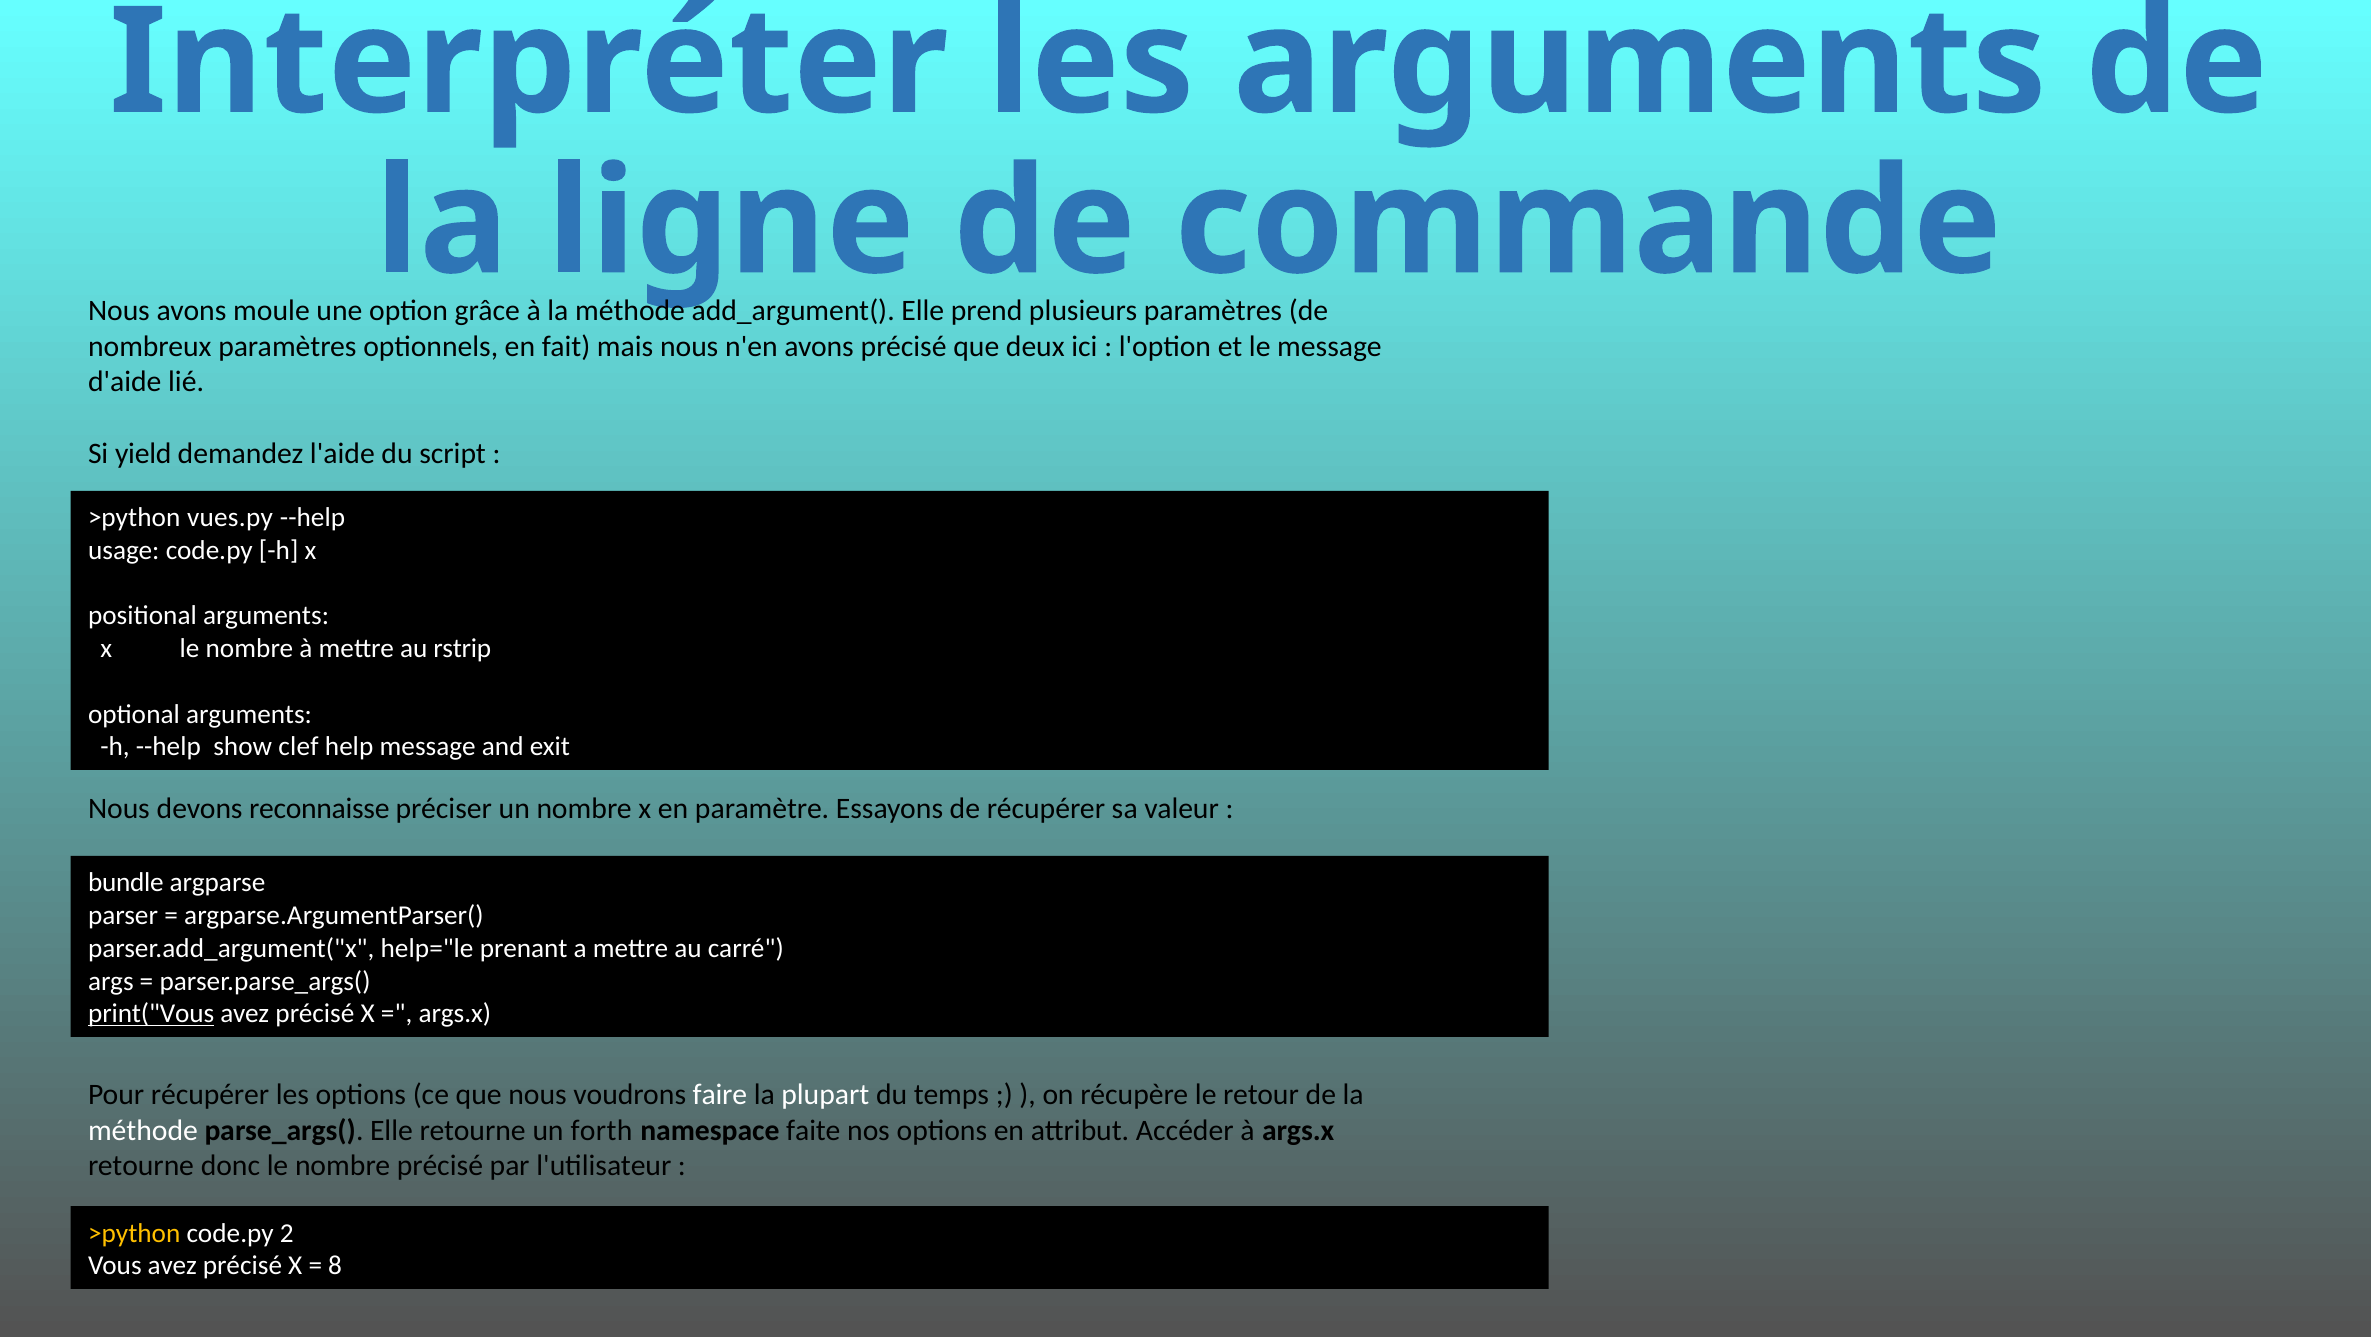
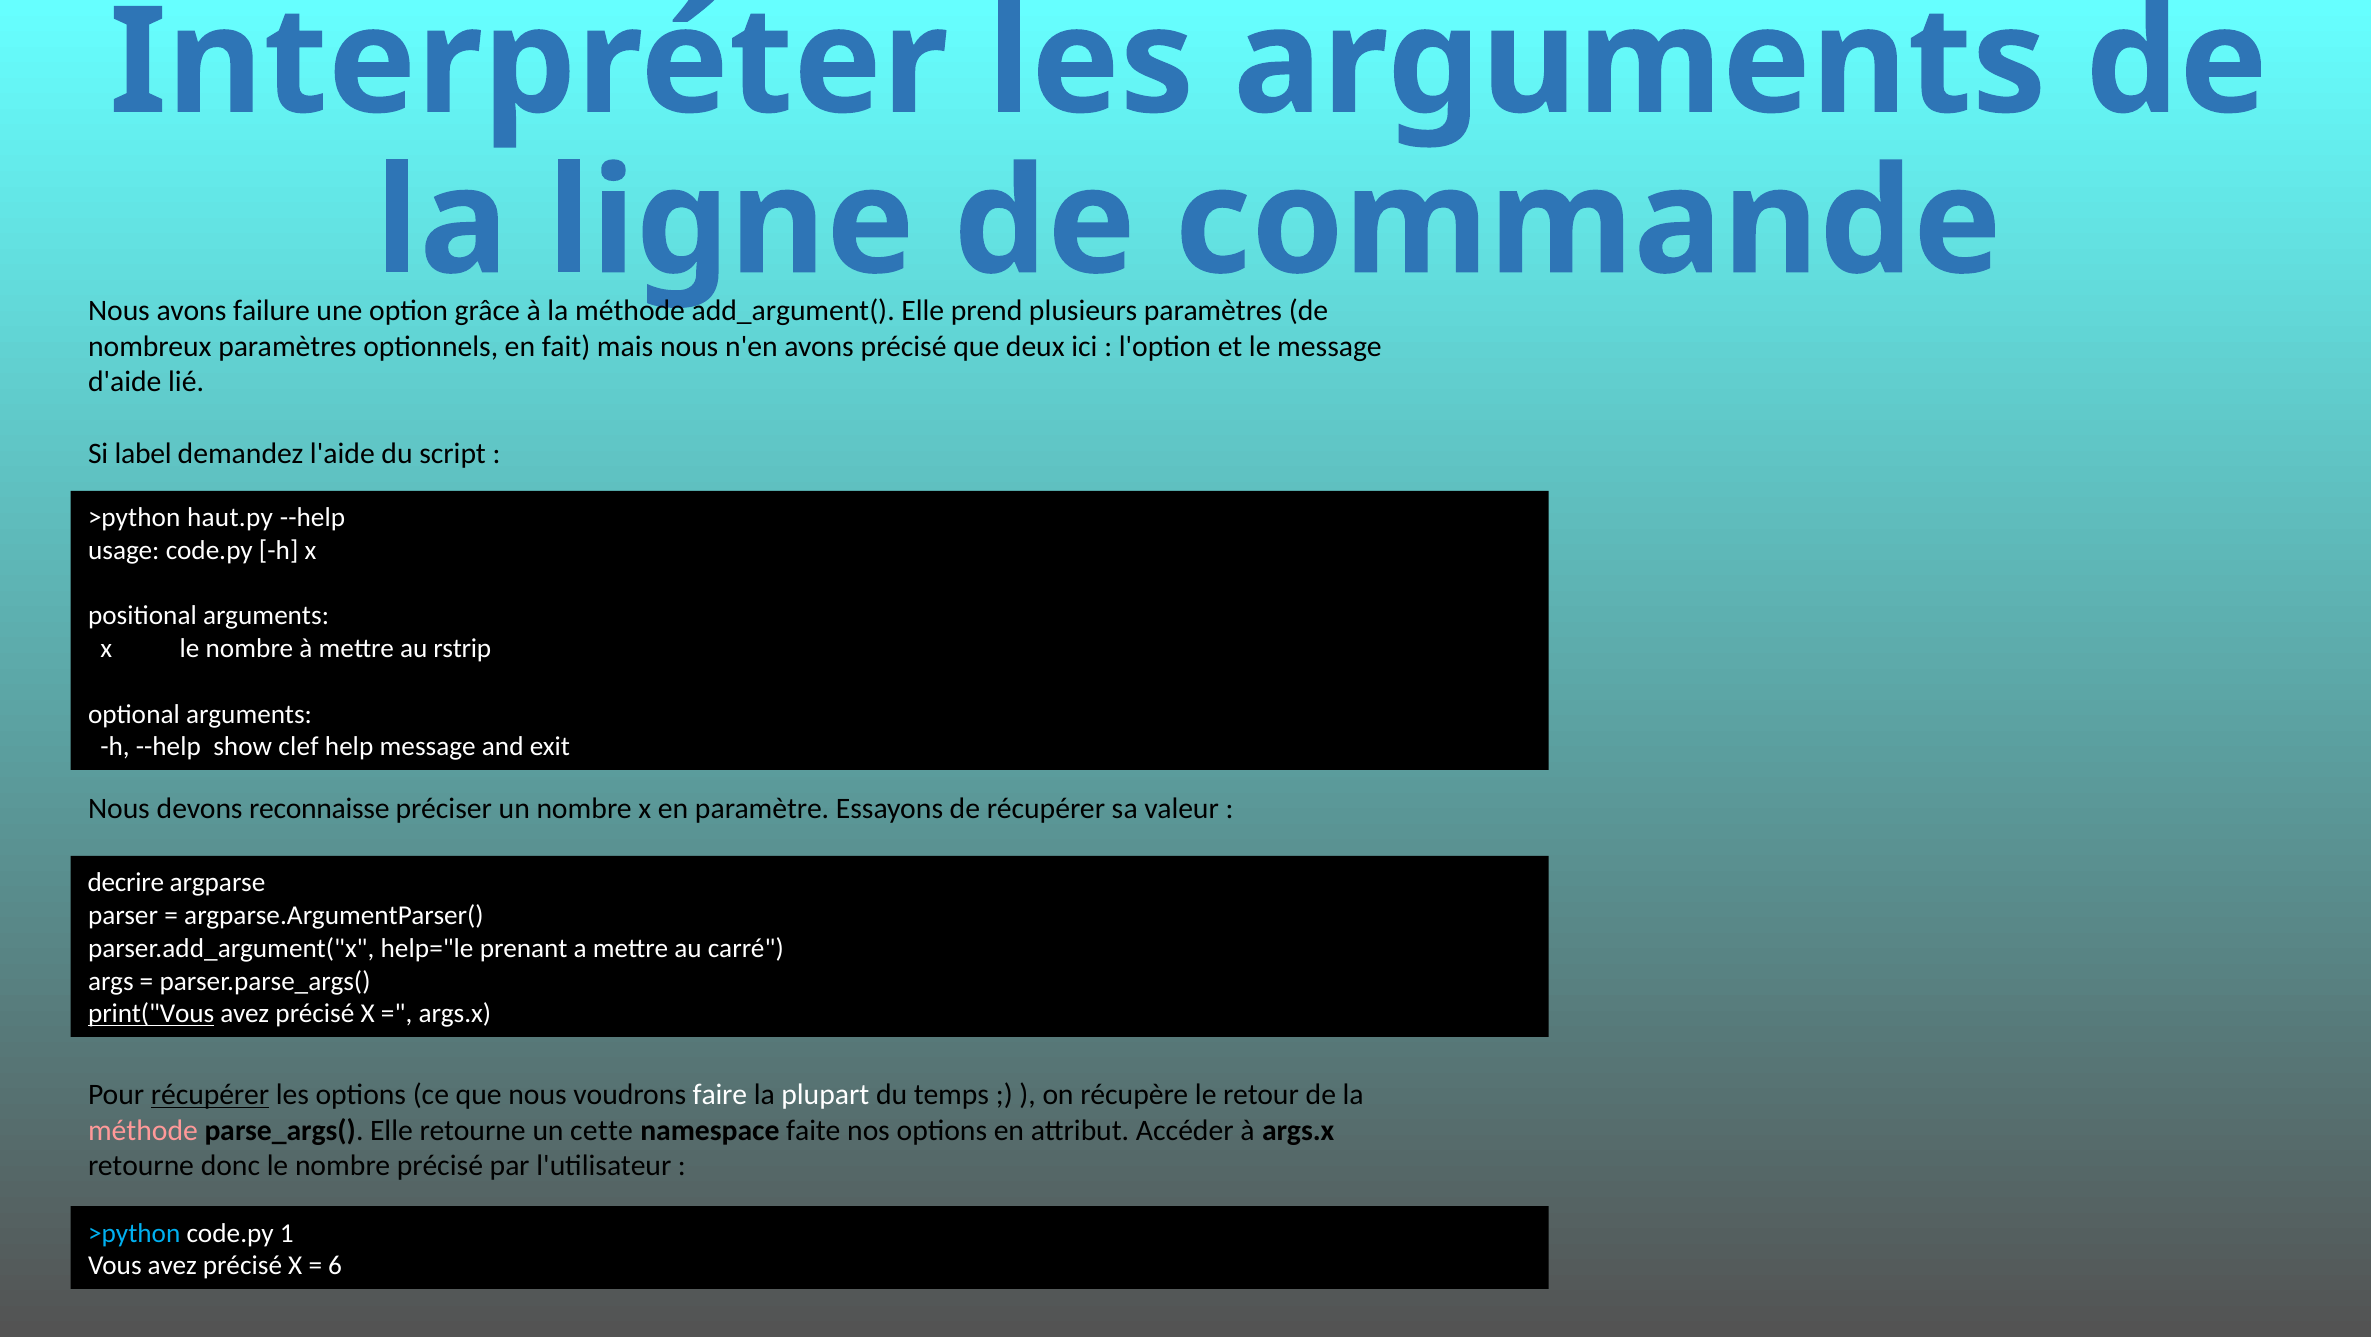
moule: moule -> failure
yield: yield -> label
vues.py: vues.py -> haut.py
bundle: bundle -> decrire
récupérer at (210, 1095) underline: none -> present
méthode at (143, 1130) colour: white -> pink
forth: forth -> cette
>python at (134, 1233) colour: yellow -> light blue
2: 2 -> 1
8: 8 -> 6
